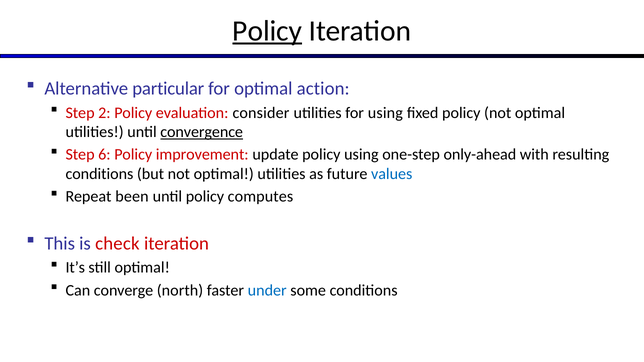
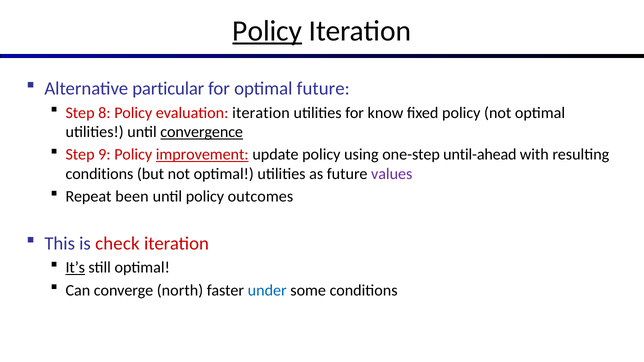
optimal action: action -> future
2: 2 -> 8
evaluation consider: consider -> iteration
for using: using -> know
6: 6 -> 9
improvement underline: none -> present
only-ahead: only-ahead -> until-ahead
values colour: blue -> purple
computes: computes -> outcomes
It’s underline: none -> present
